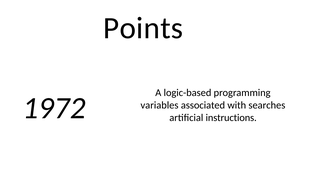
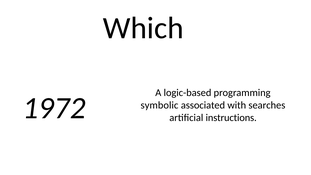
Points: Points -> Which
variables: variables -> symbolic
